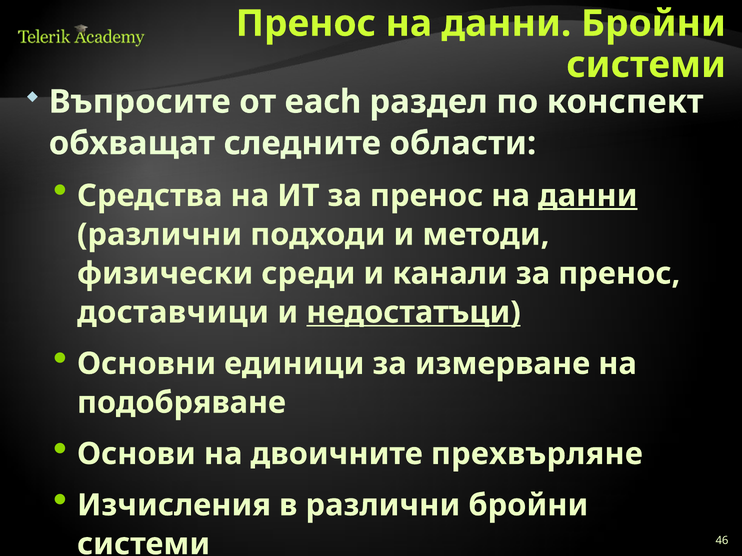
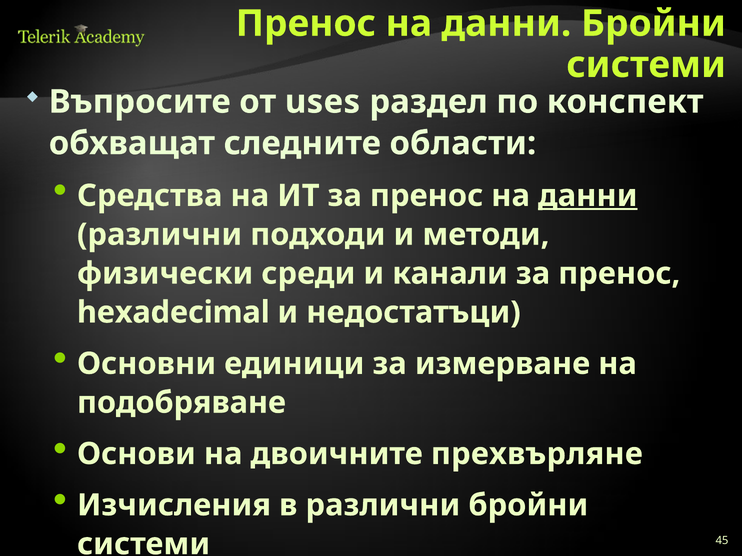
each: each -> uses
доставчици: доставчици -> hexadecimal
недостатъци underline: present -> none
46: 46 -> 45
